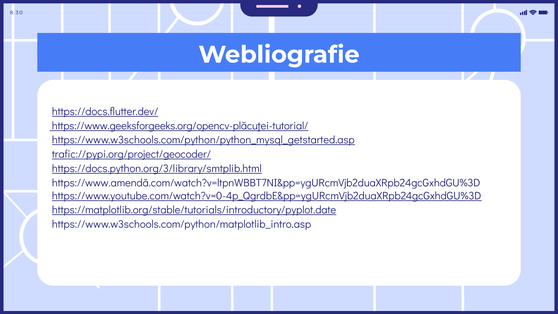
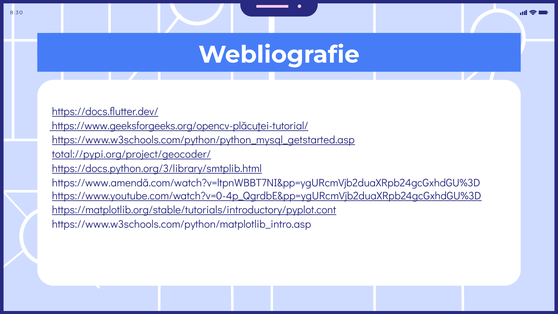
trafic://pypi.org/project/geocoder/: trafic://pypi.org/project/geocoder/ -> total://pypi.org/project/geocoder/
https://matplotlib.org/stable/tutorials/introductory/pyplot.date: https://matplotlib.org/stable/tutorials/introductory/pyplot.date -> https://matplotlib.org/stable/tutorials/introductory/pyplot.cont
